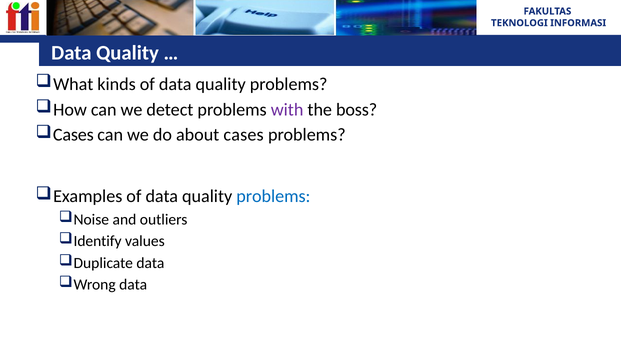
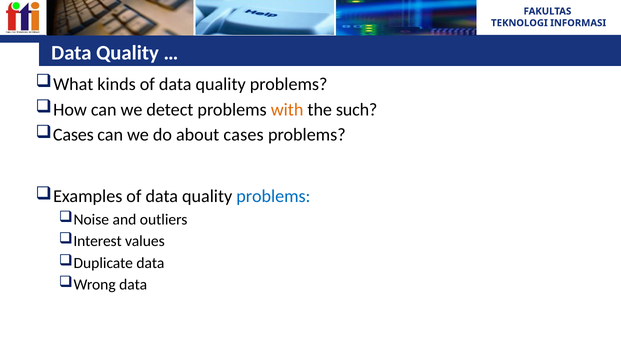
with colour: purple -> orange
boss: boss -> such
Identify: Identify -> Interest
